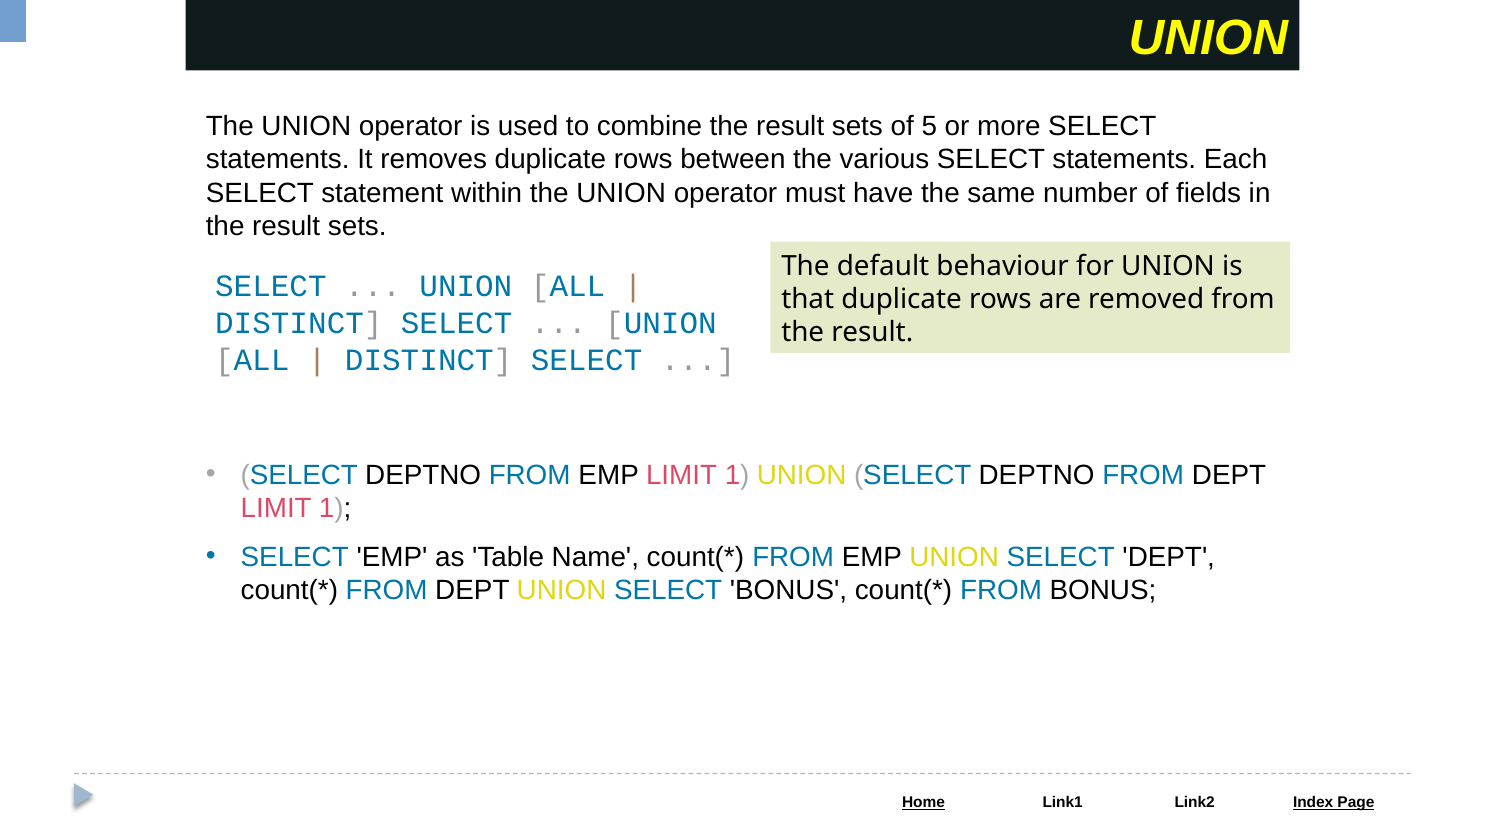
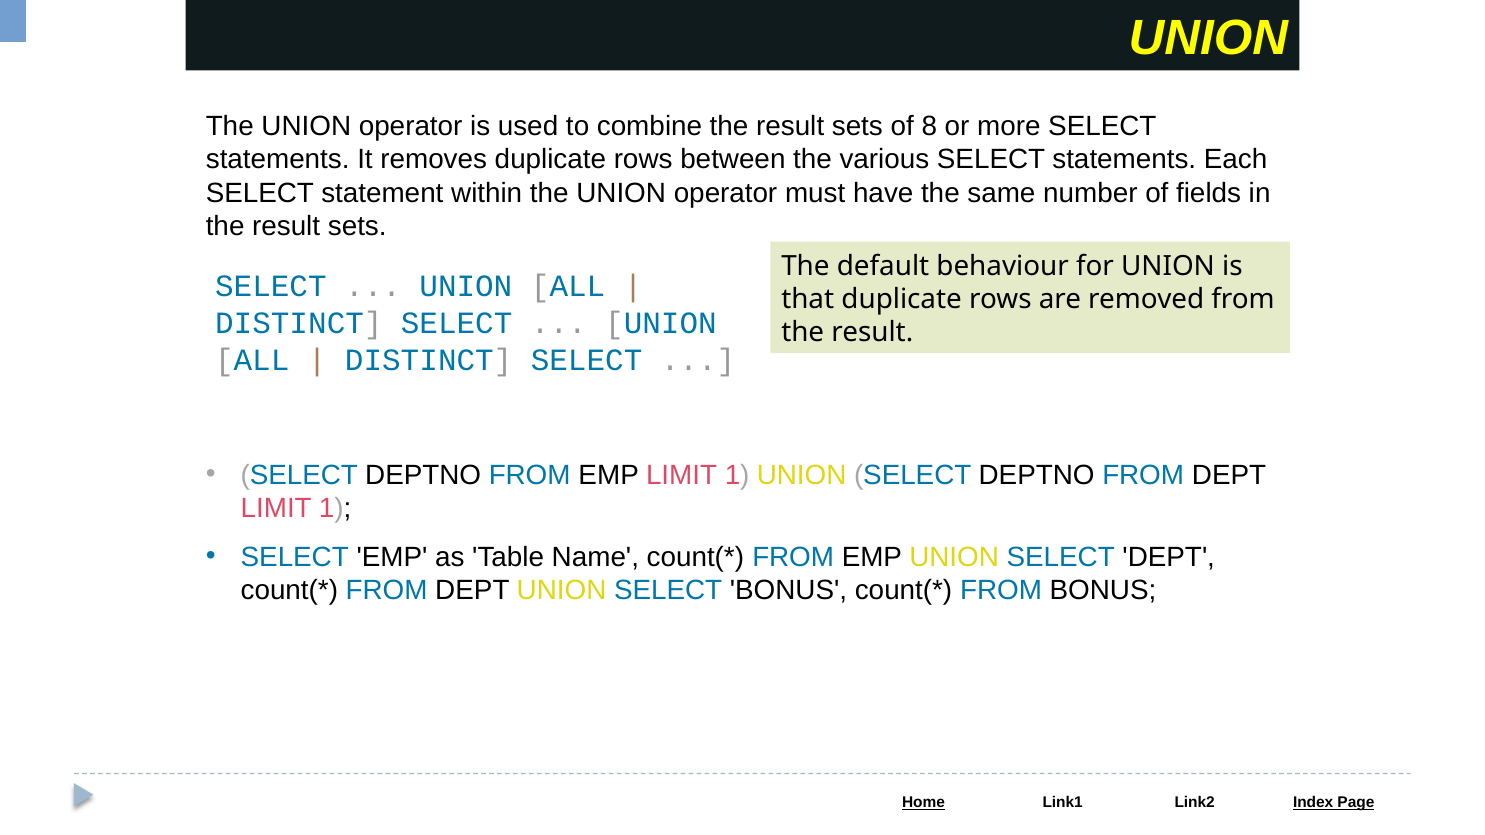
5: 5 -> 8
